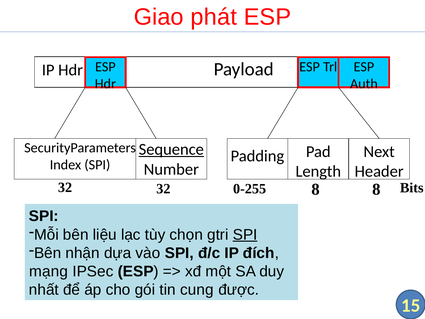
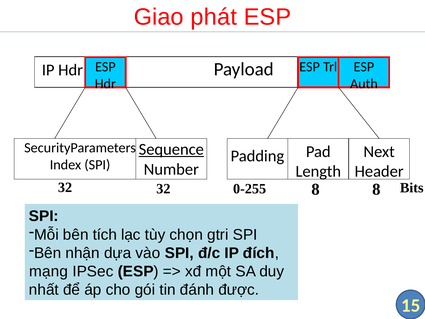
liệu: liệu -> tích
SPI at (245, 234) underline: present -> none
cung: cung -> đánh
